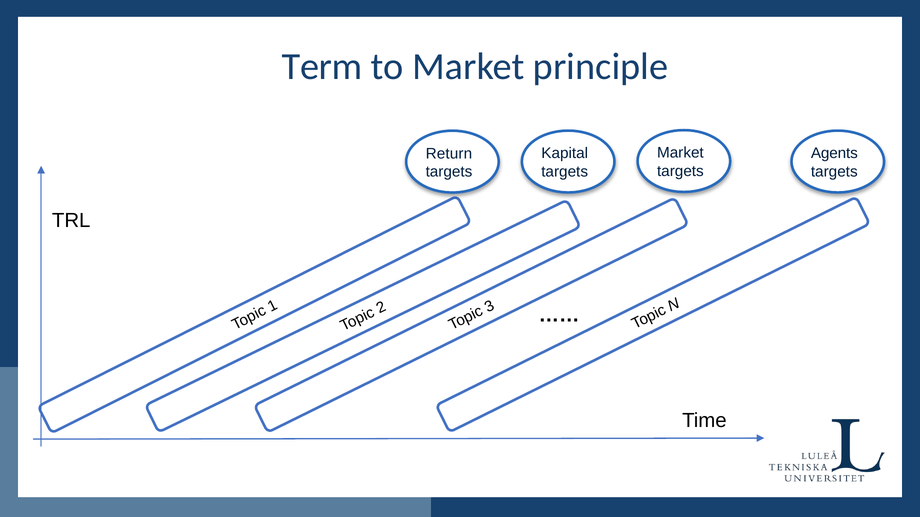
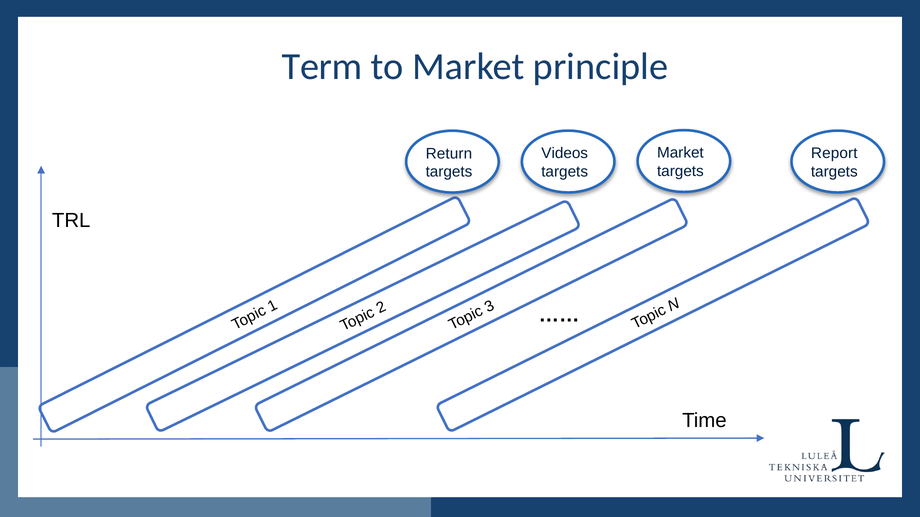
Kapital: Kapital -> Videos
Agents: Agents -> Report
